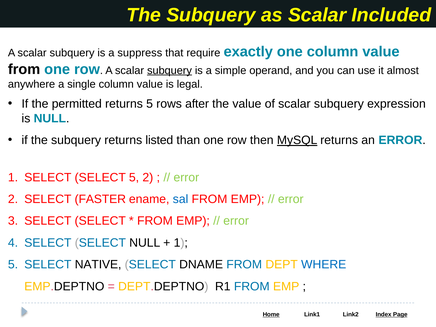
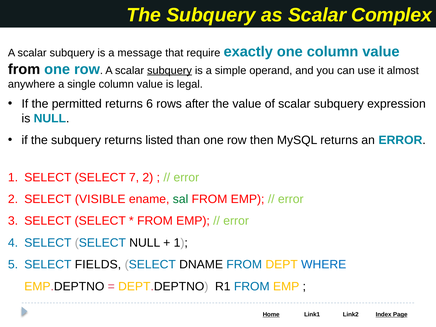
Included: Included -> Complex
suppress: suppress -> message
returns 5: 5 -> 6
MySQL underline: present -> none
SELECT 5: 5 -> 7
FASTER: FASTER -> VISIBLE
sal colour: blue -> green
NATIVE: NATIVE -> FIELDS
